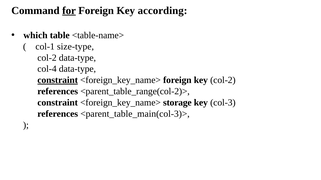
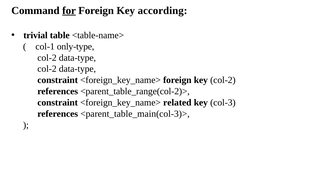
which: which -> trivial
size-type: size-type -> only-type
col-4 at (47, 69): col-4 -> col-2
constraint at (58, 80) underline: present -> none
storage: storage -> related
